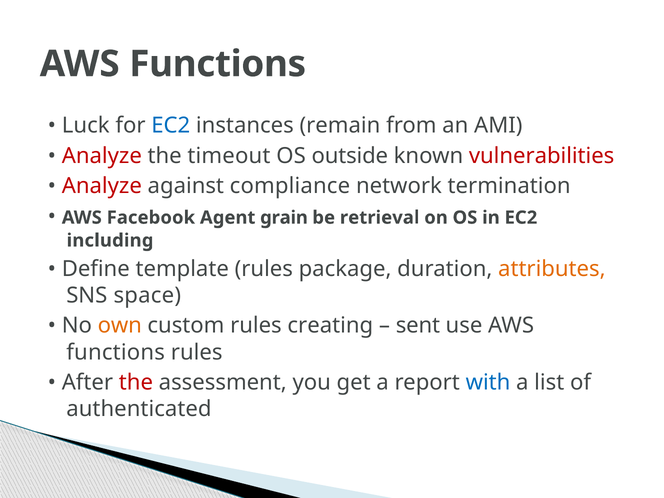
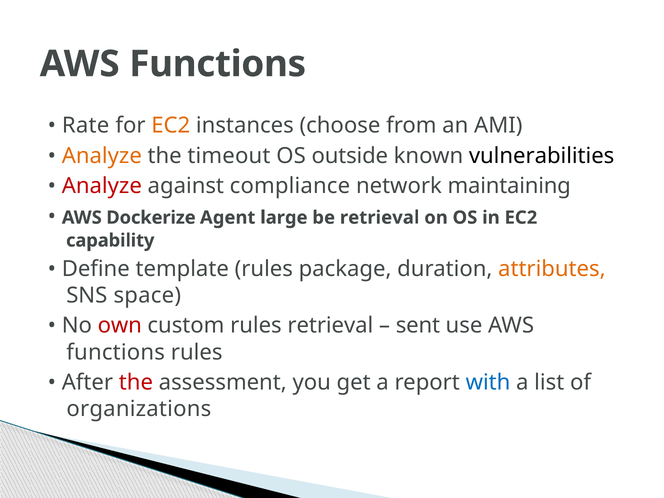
Luck: Luck -> Rate
EC2 at (171, 126) colour: blue -> orange
remain: remain -> choose
Analyze at (102, 156) colour: red -> orange
vulnerabilities colour: red -> black
termination: termination -> maintaining
Facebook: Facebook -> Dockerize
grain: grain -> large
including: including -> capability
own colour: orange -> red
rules creating: creating -> retrieval
authenticated: authenticated -> organizations
